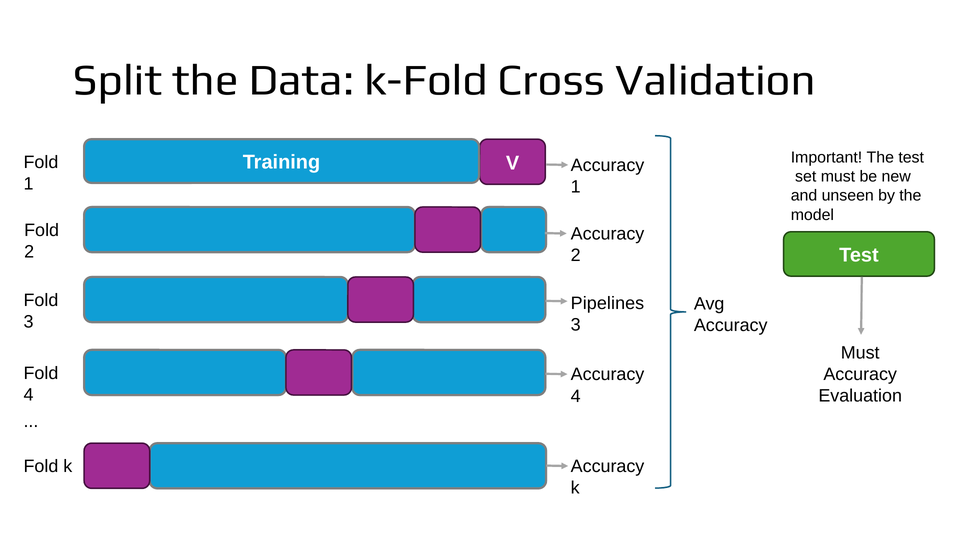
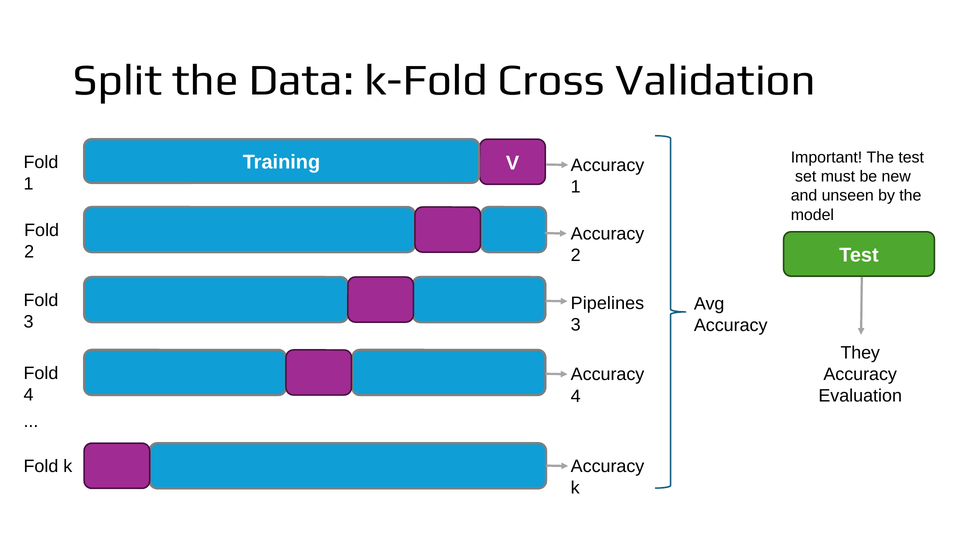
Must at (860, 353): Must -> They
